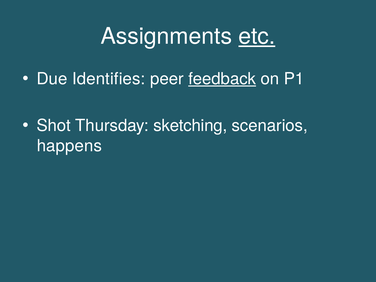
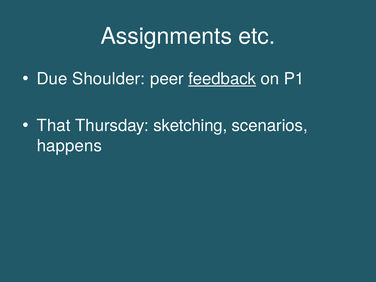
etc underline: present -> none
Identifies: Identifies -> Shoulder
Shot: Shot -> That
